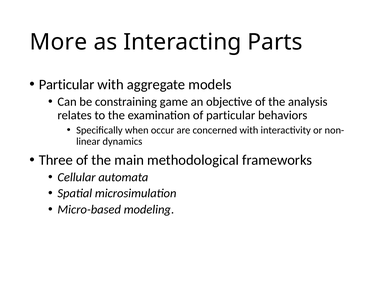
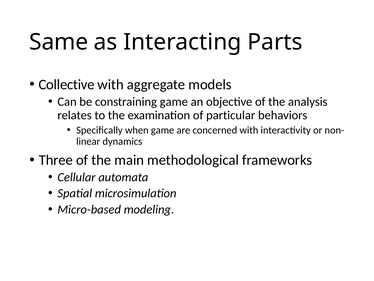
More: More -> Same
Particular at (67, 84): Particular -> Collective
when occur: occur -> game
